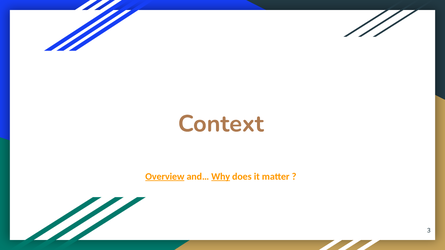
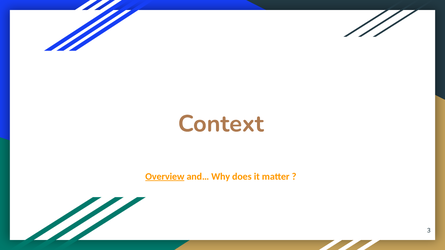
Why underline: present -> none
